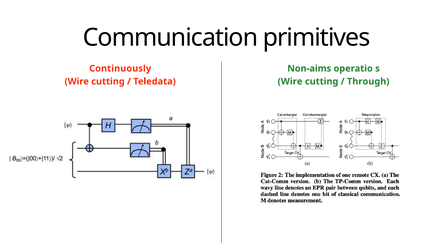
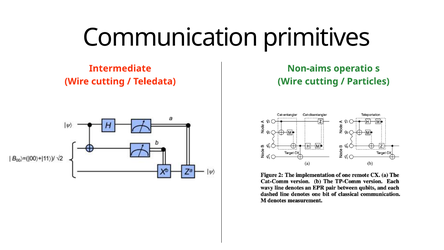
Continuously: Continuously -> Intermediate
Through: Through -> Particles
